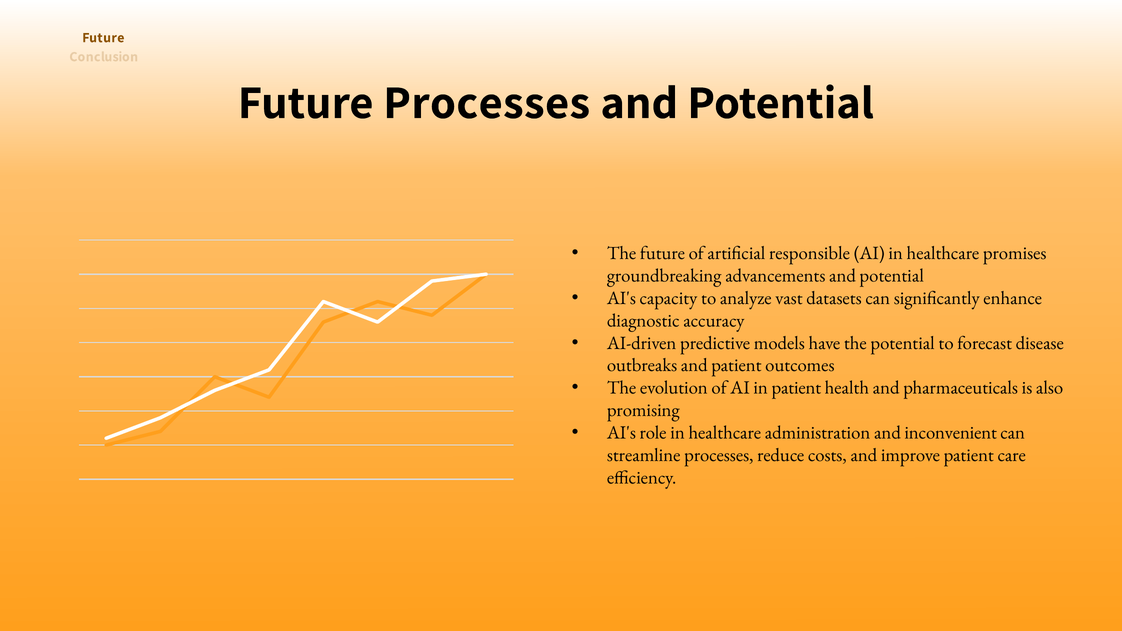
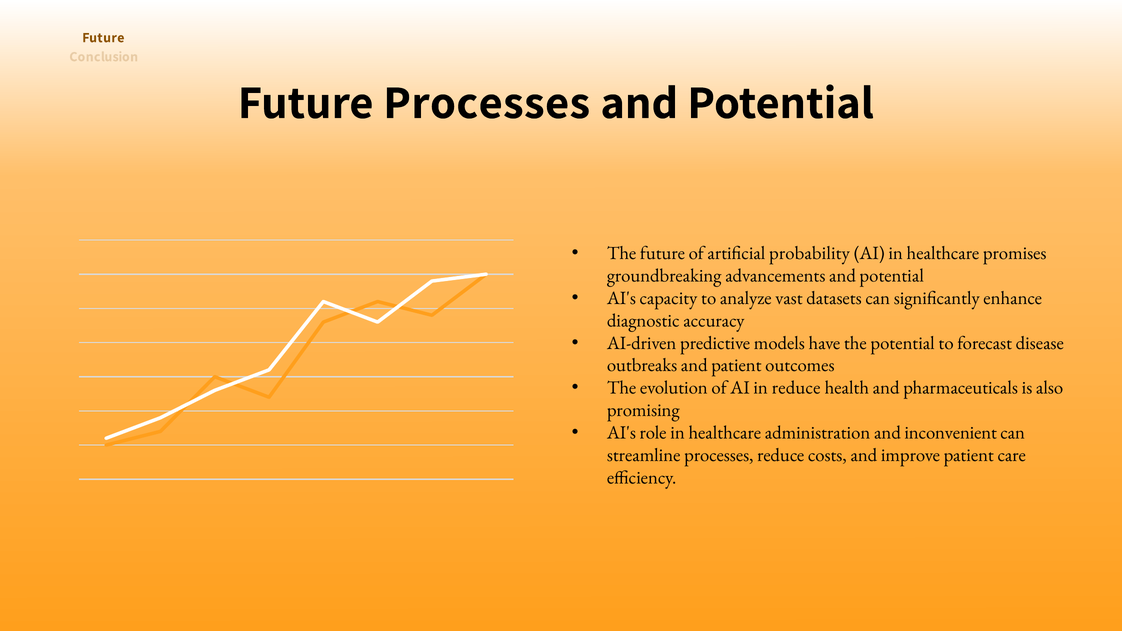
responsible: responsible -> probability
in patient: patient -> reduce
